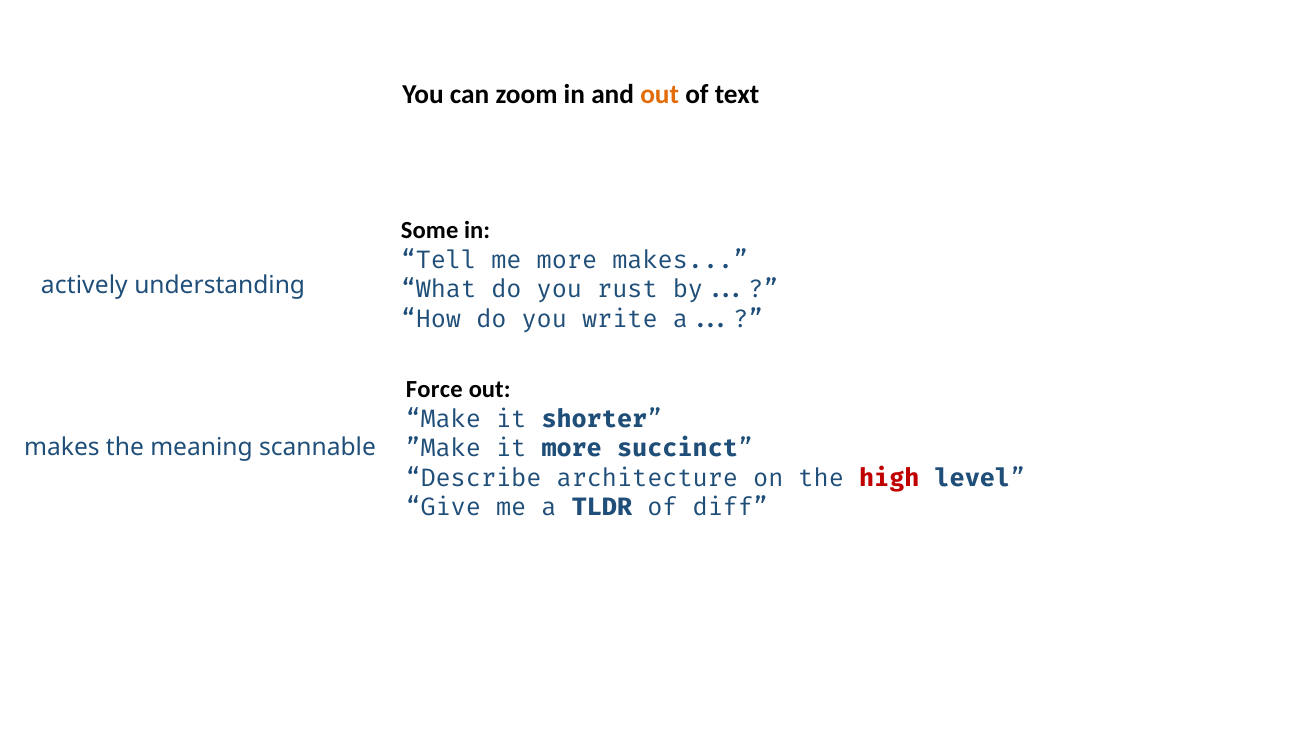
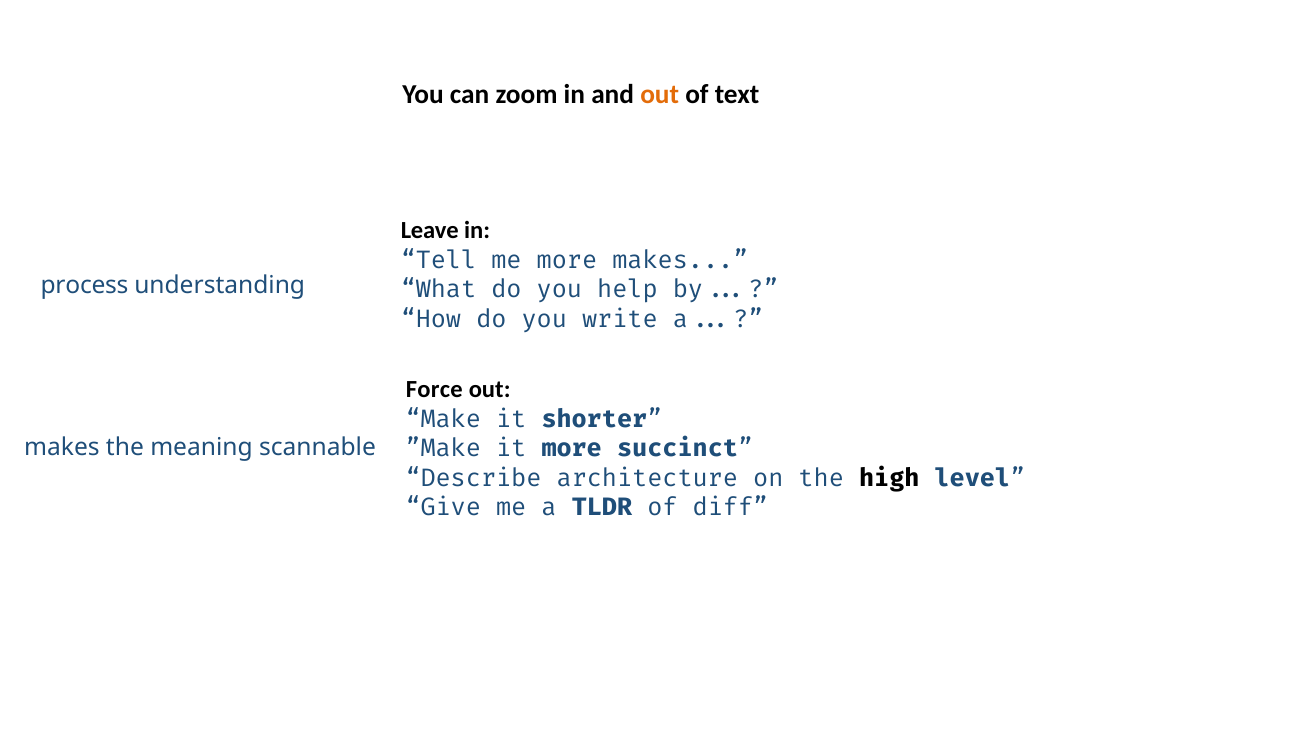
Some: Some -> Leave
actively: actively -> process
rust: rust -> help
high colour: red -> black
